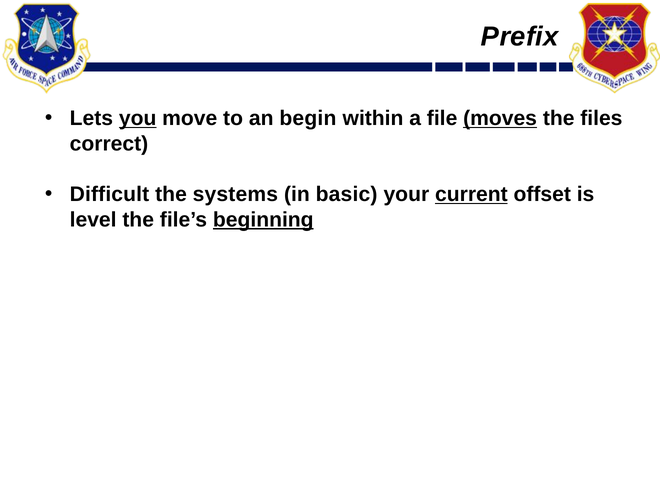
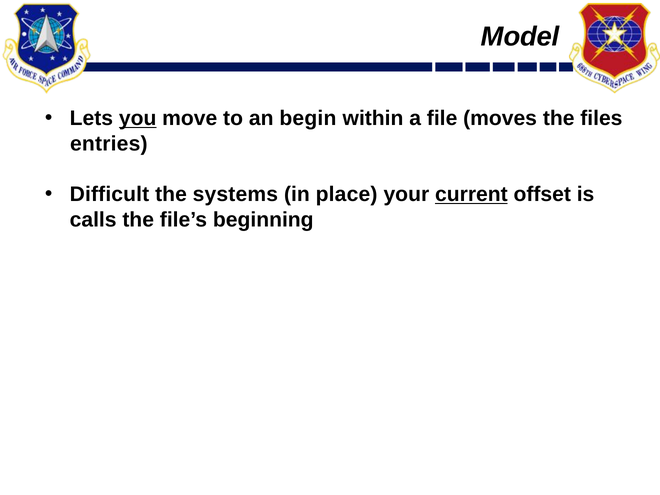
Prefix: Prefix -> Model
moves underline: present -> none
correct: correct -> entries
basic: basic -> place
level: level -> calls
beginning underline: present -> none
